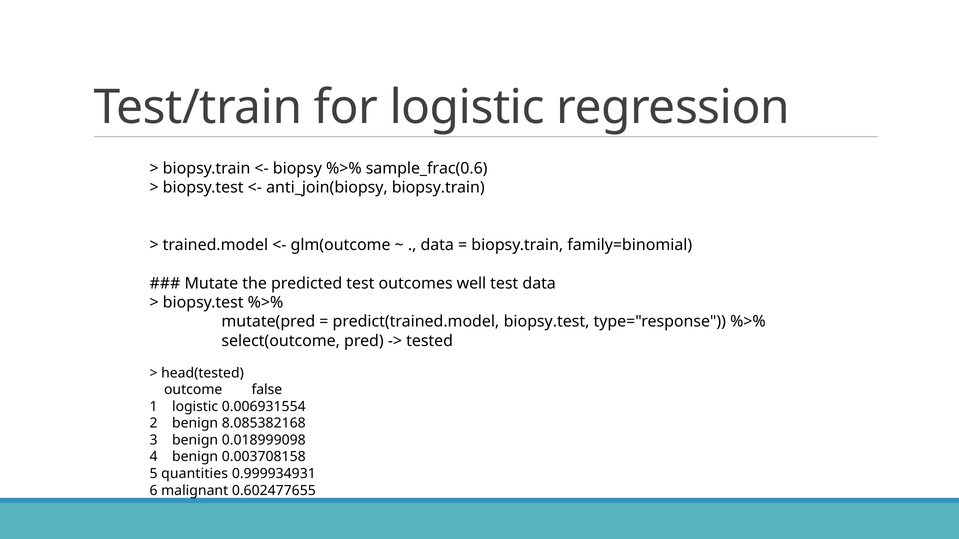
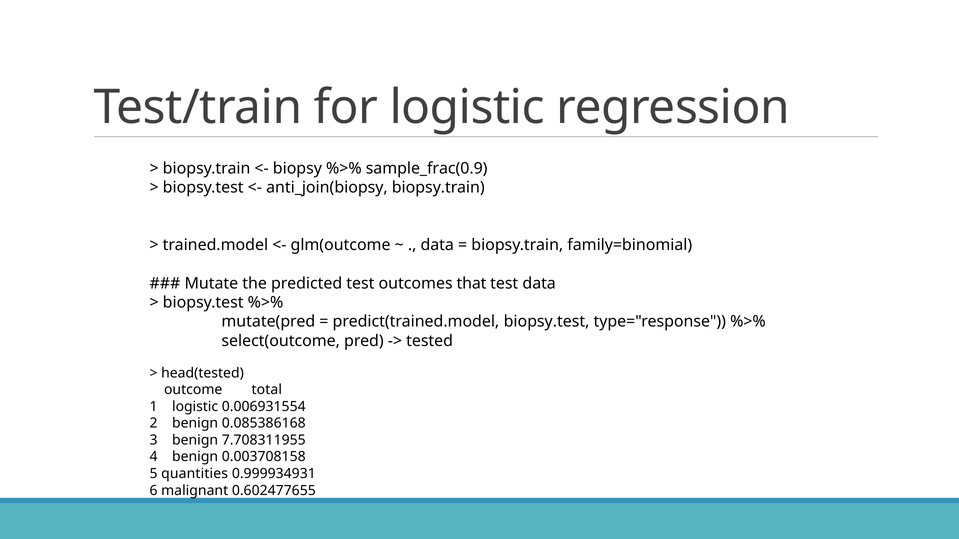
sample_frac(0.6: sample_frac(0.6 -> sample_frac(0.9
well: well -> that
false: false -> total
8.085382168: 8.085382168 -> 0.085386168
0.018999098: 0.018999098 -> 7.708311955
